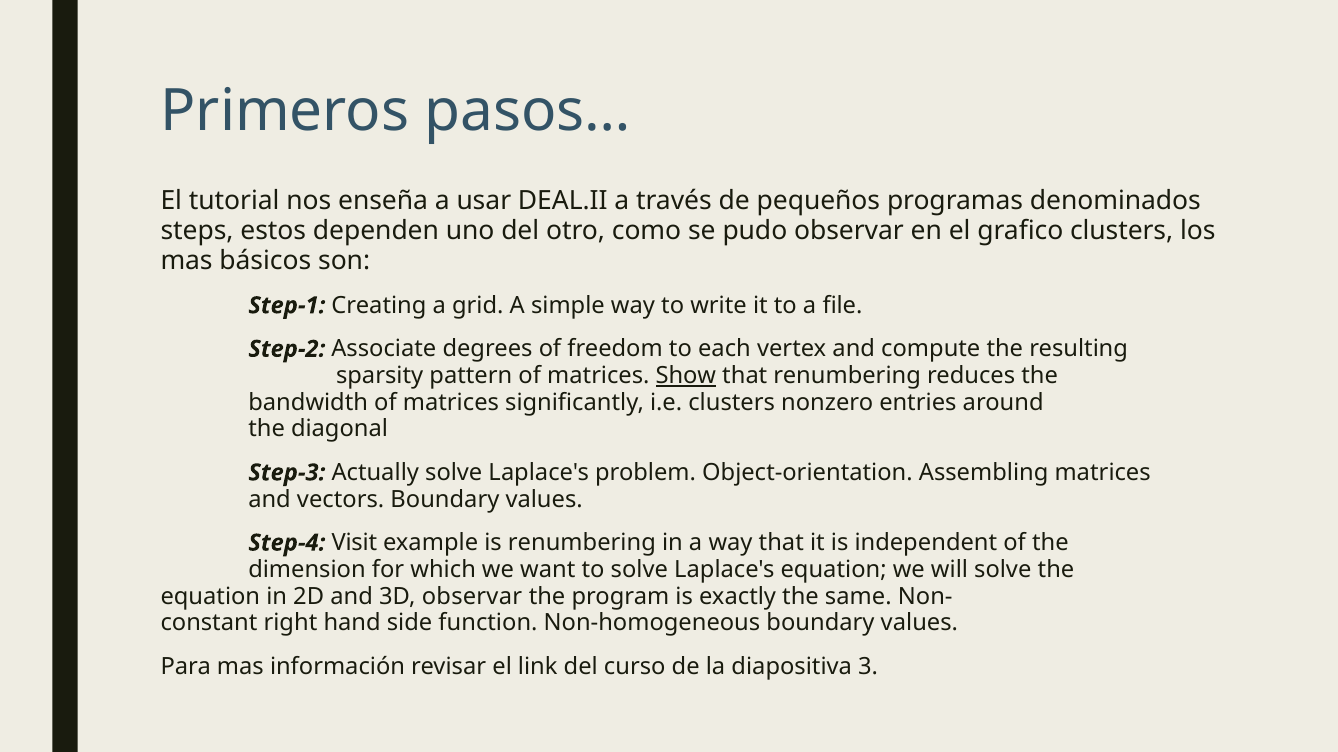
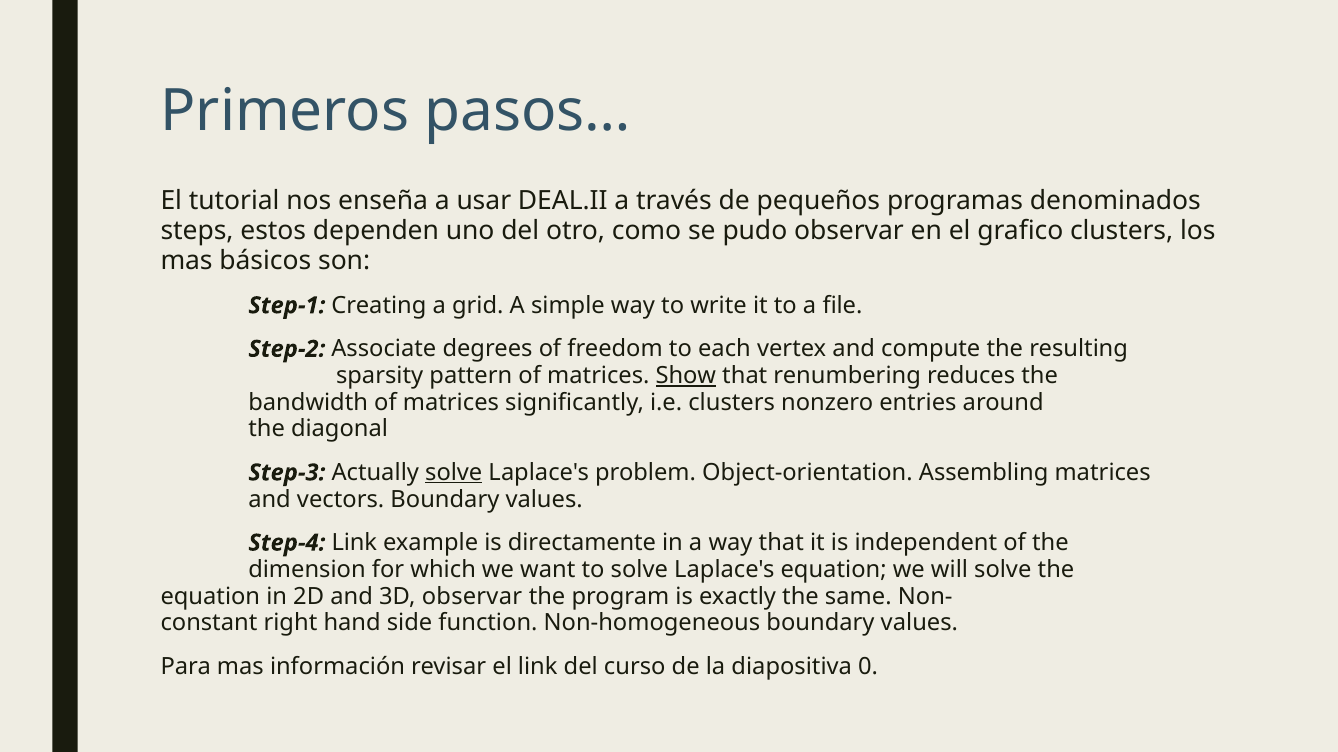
solve at (454, 473) underline: none -> present
Step-4 Visit: Visit -> Link
is renumbering: renumbering -> directamente
3: 3 -> 0
